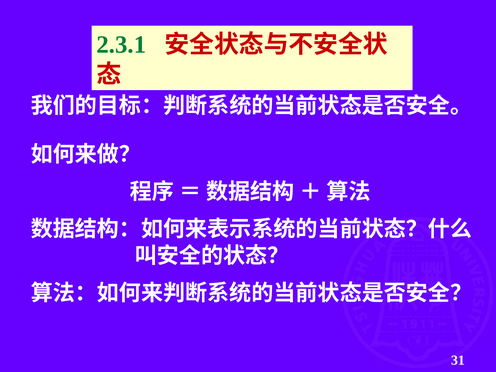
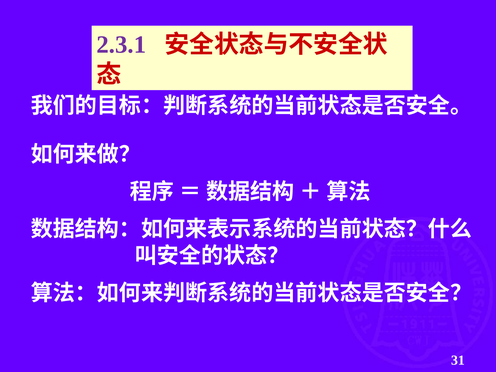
2.3.1 colour: green -> purple
